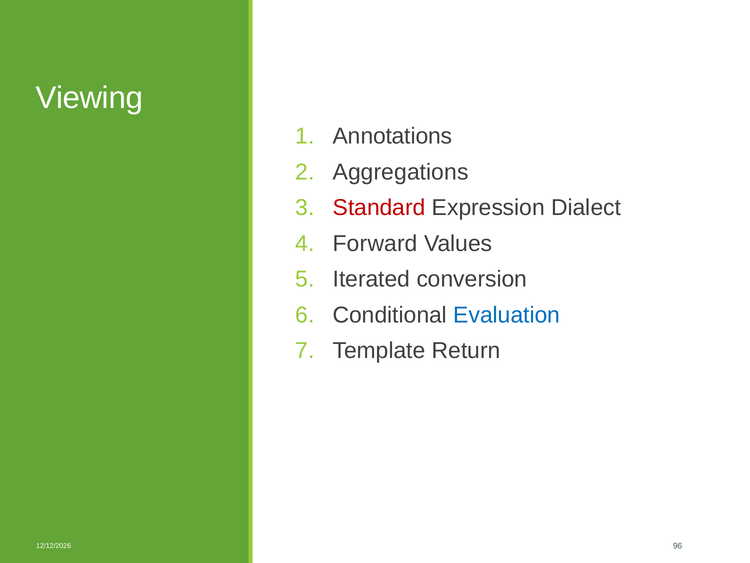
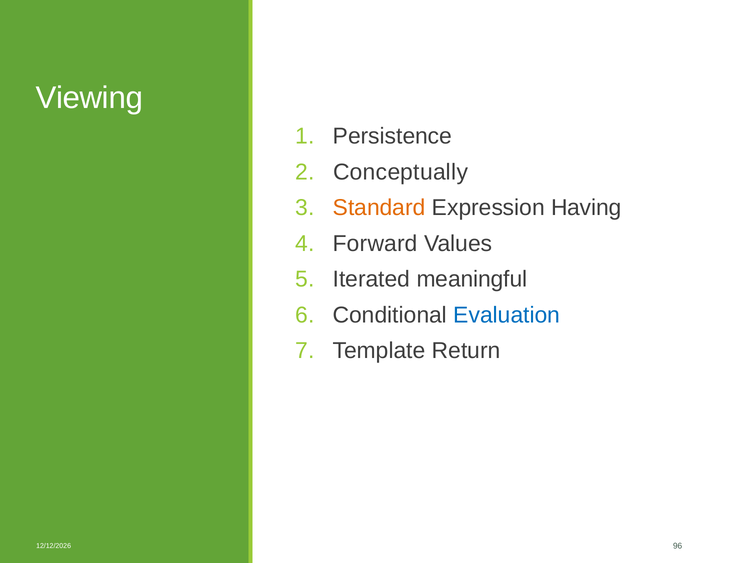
Annotations: Annotations -> Persistence
Aggregations: Aggregations -> Conceptually
Standard colour: red -> orange
Dialect: Dialect -> Having
conversion: conversion -> meaningful
